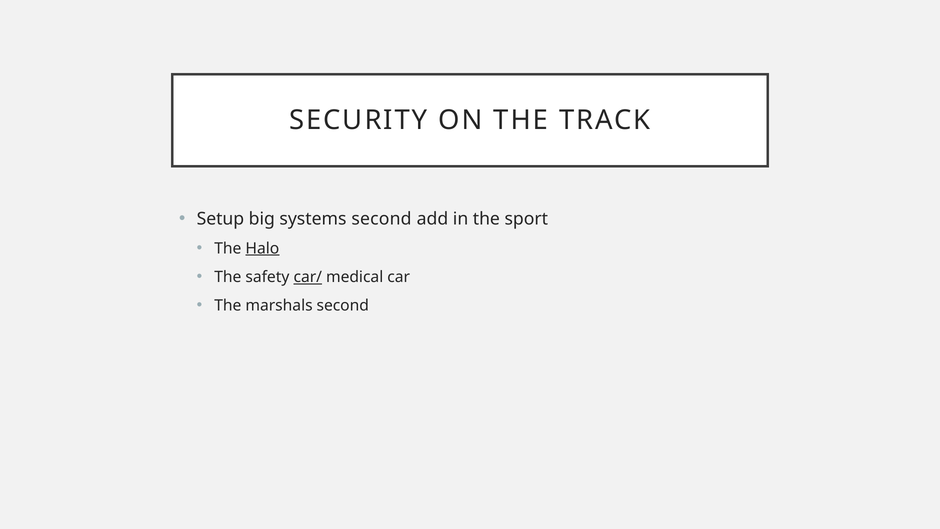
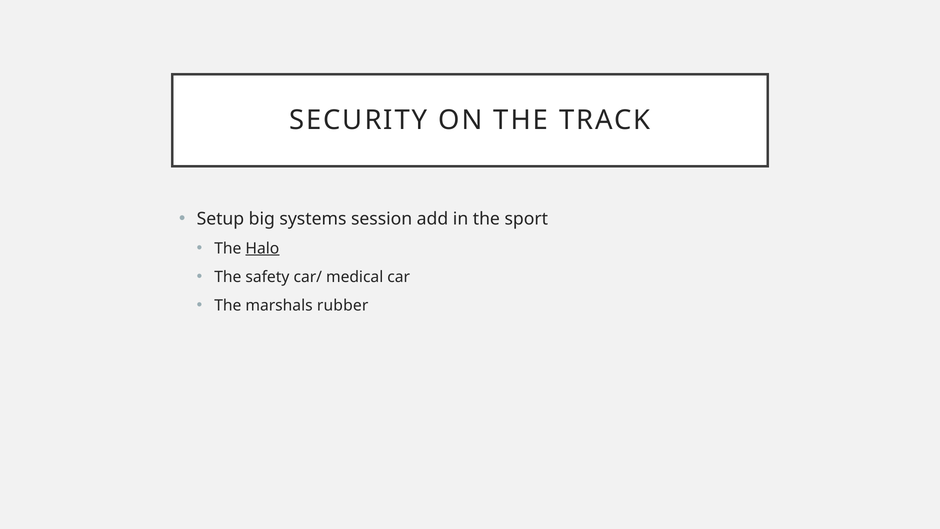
systems second: second -> session
car/ underline: present -> none
marshals second: second -> rubber
